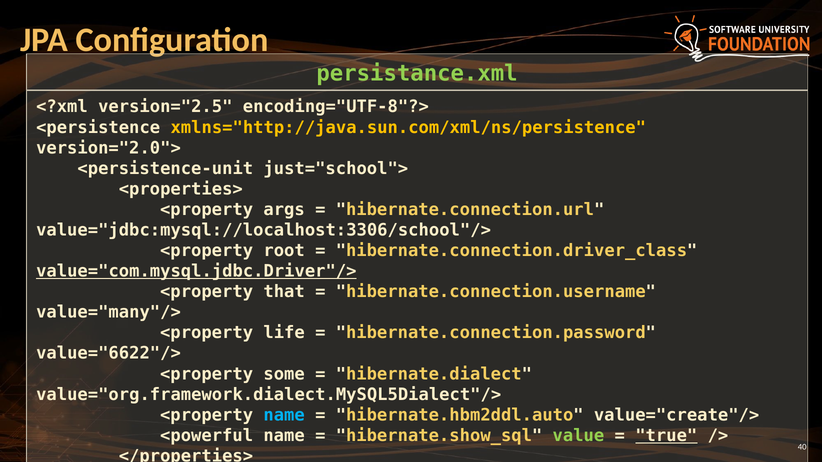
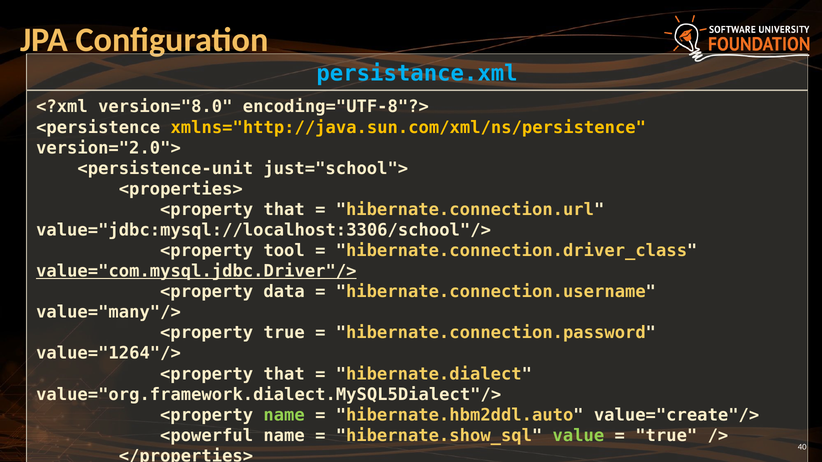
persistance.xml colour: light green -> light blue
version="2.5: version="2.5 -> version="8.0
args at (284, 210): args -> that
root: root -> tool
that: that -> data
<property life: life -> true
value="6622"/>: value="6622"/> -> value="1264"/>
some at (284, 374): some -> that
name at (284, 415) colour: light blue -> light green
true at (666, 436) underline: present -> none
